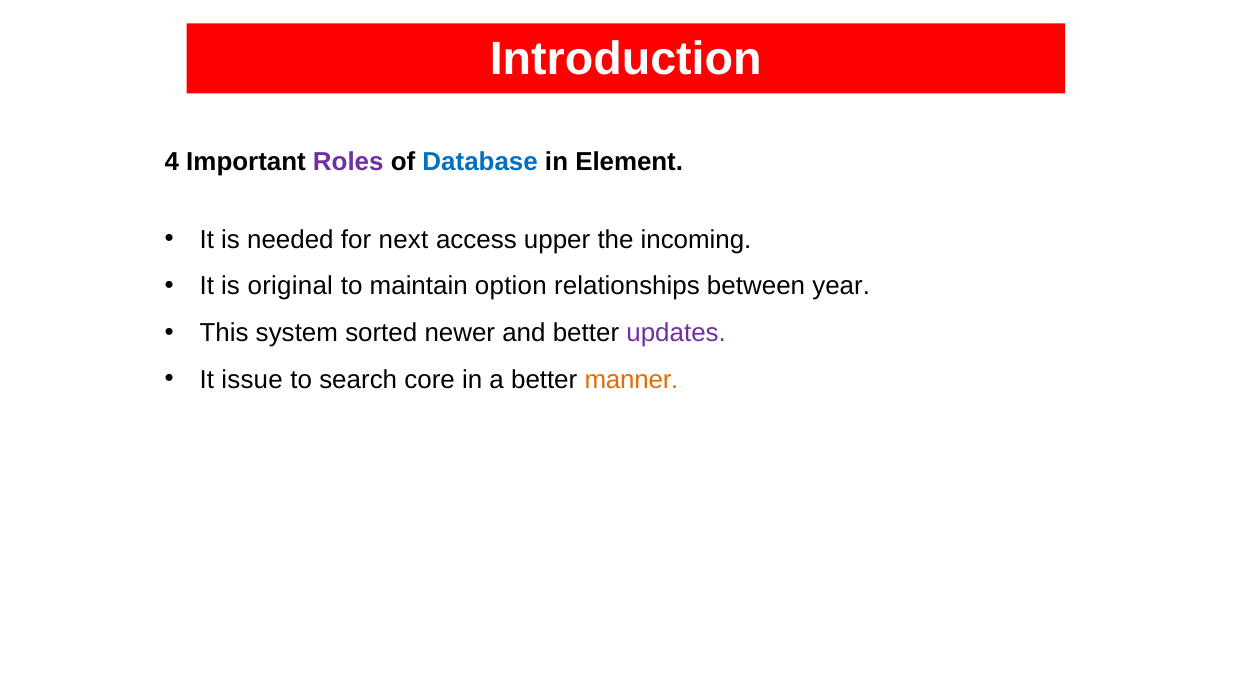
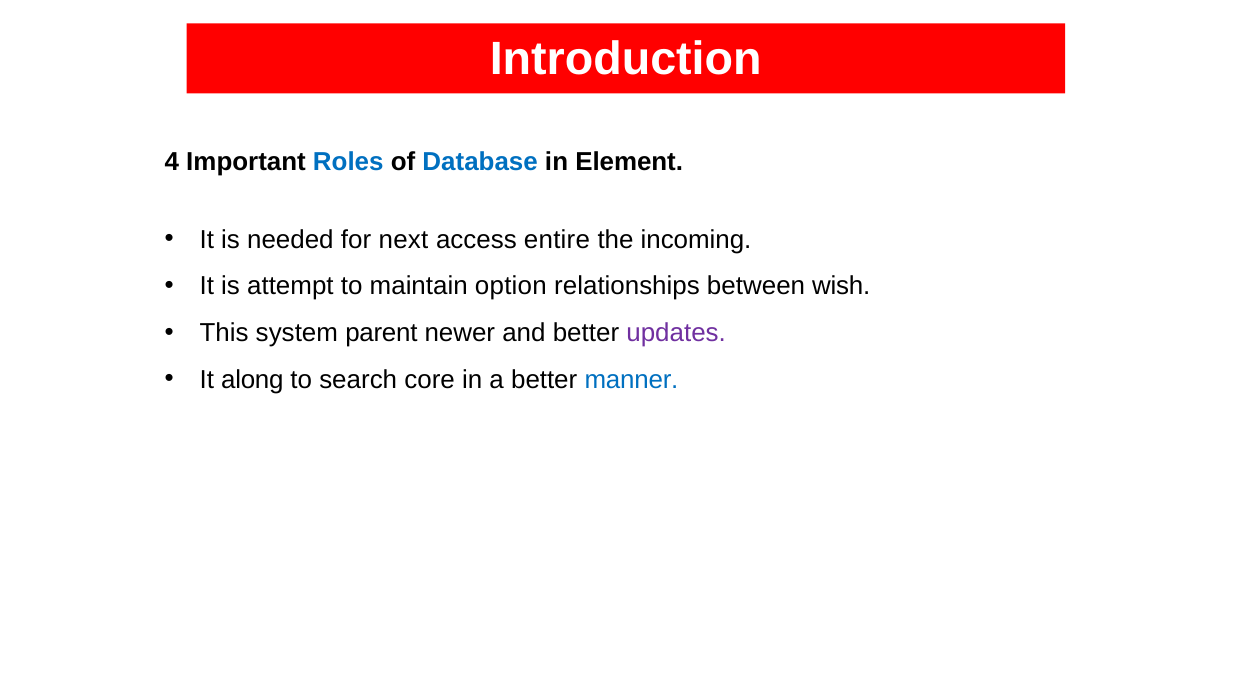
Roles colour: purple -> blue
upper: upper -> entire
original: original -> attempt
year: year -> wish
sorted: sorted -> parent
issue: issue -> along
manner colour: orange -> blue
